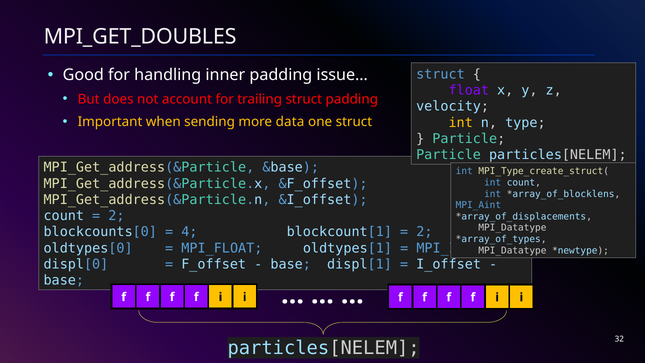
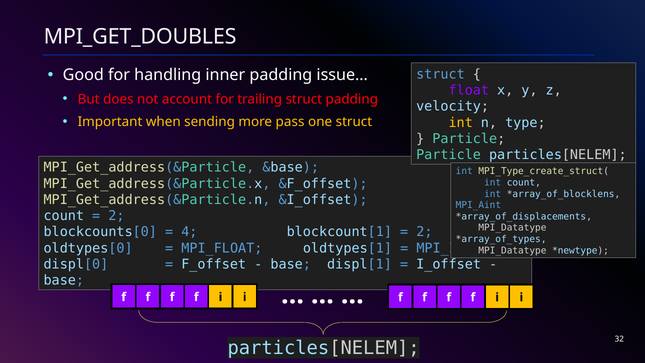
data: data -> pass
